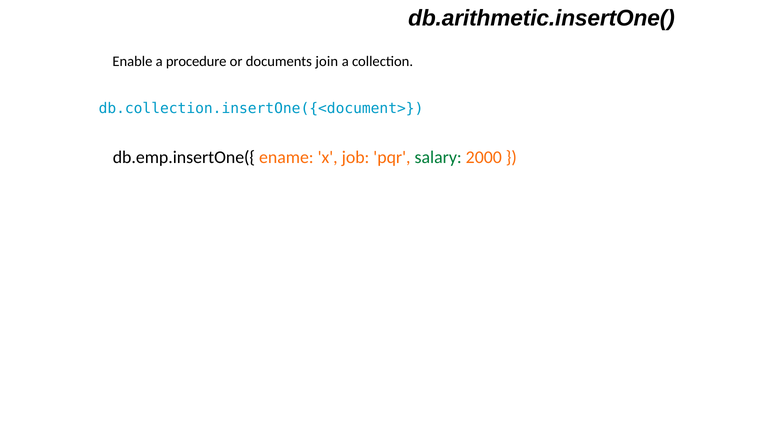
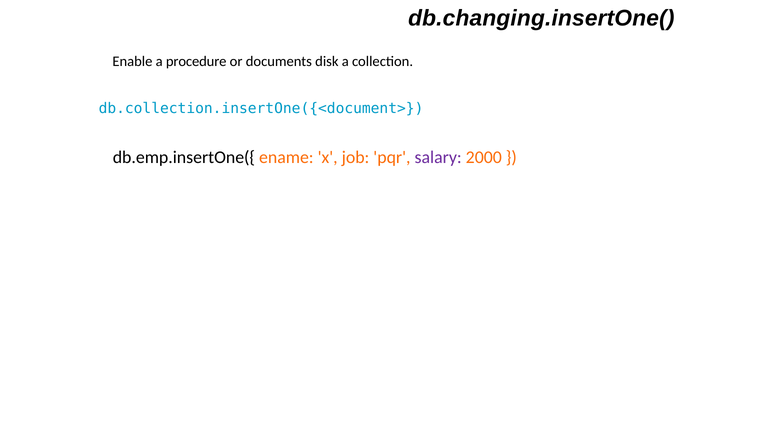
db.arithmetic.insertOne(: db.arithmetic.insertOne( -> db.changing.insertOne(
join: join -> disk
salary colour: green -> purple
